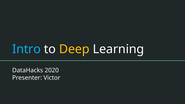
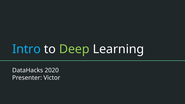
Deep colour: yellow -> light green
